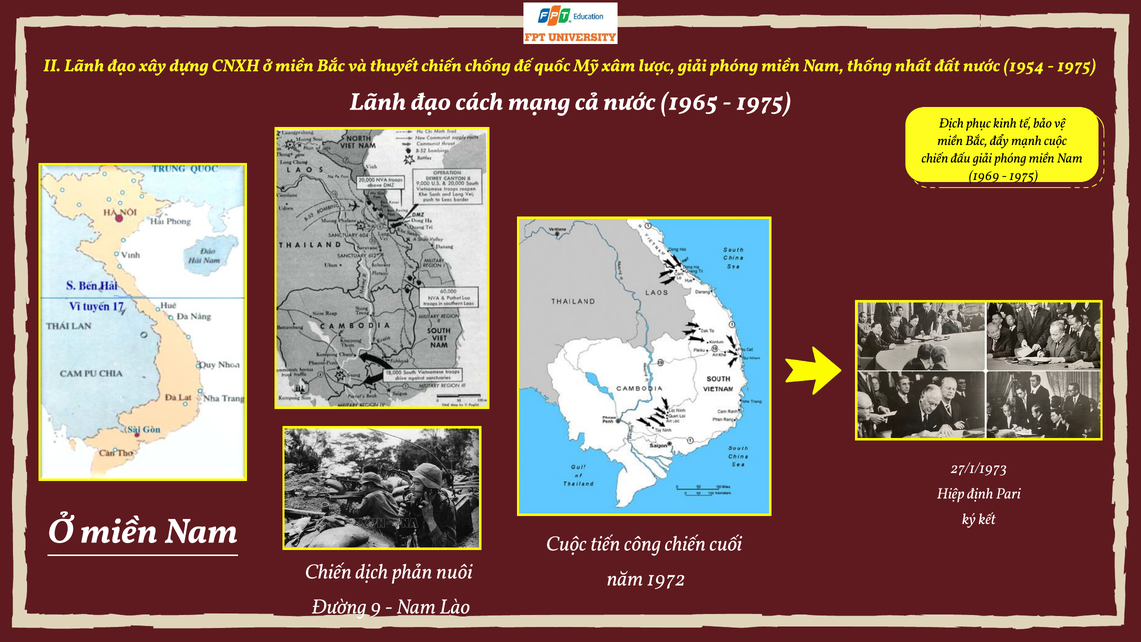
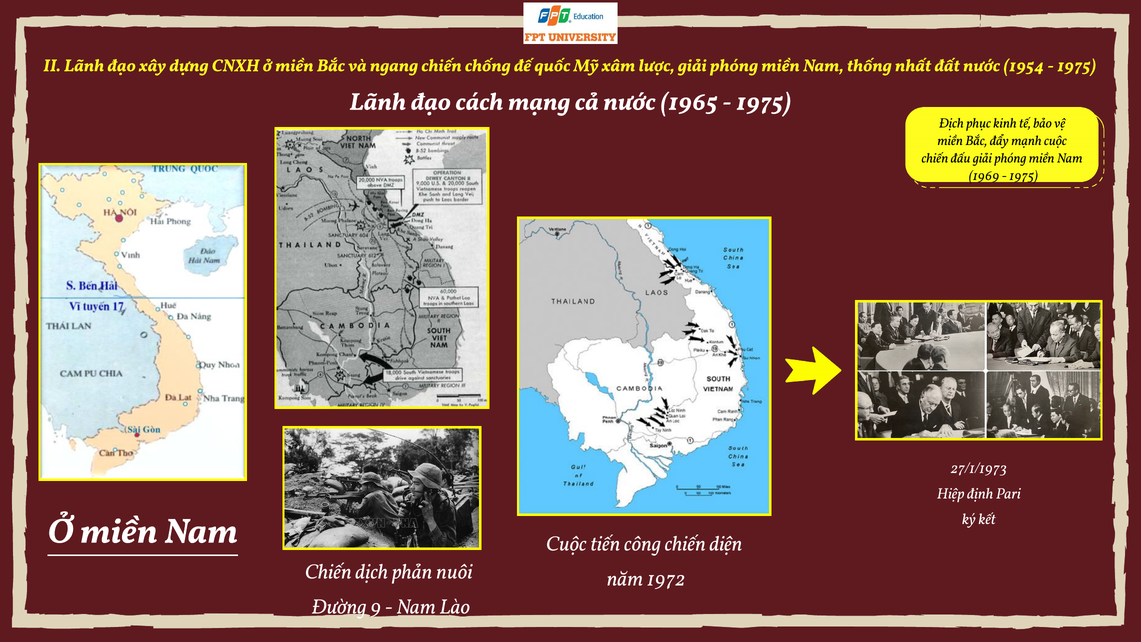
thuyết: thuyết -> ngang
cuối: cuối -> diện
